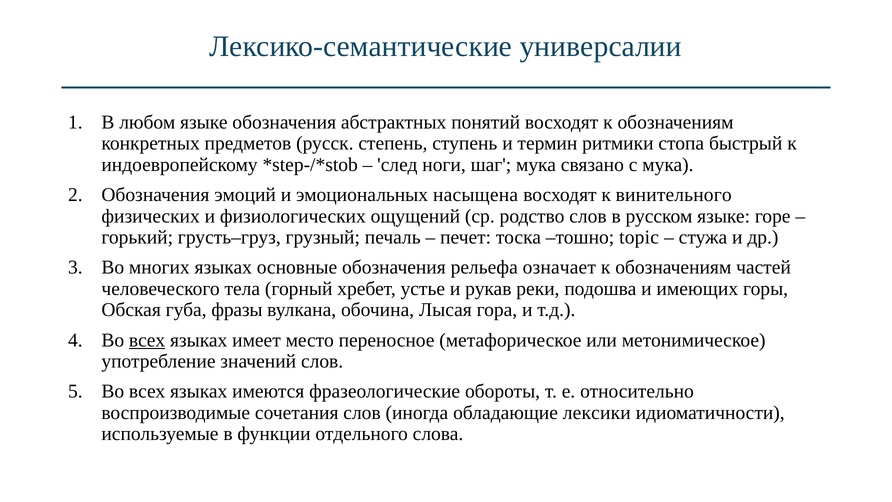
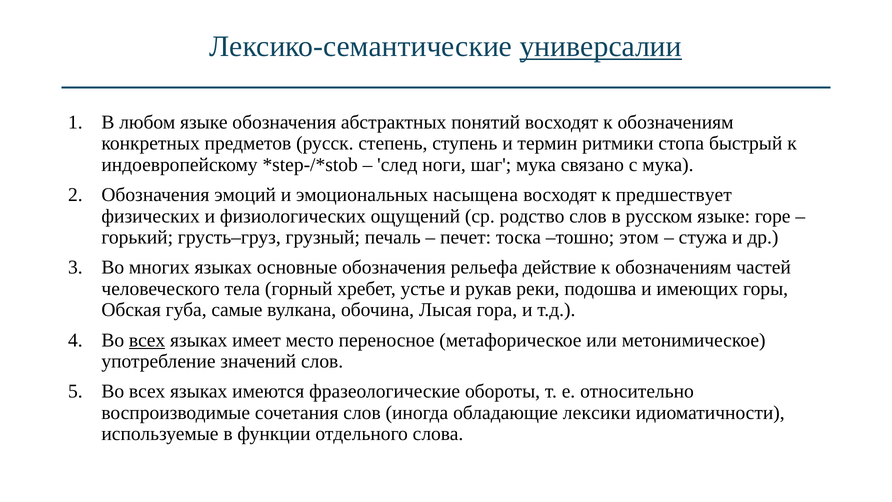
универсалии underline: none -> present
винительного: винительного -> предшествует
topic: topic -> этом
означает: означает -> действие
фразы: фразы -> самые
